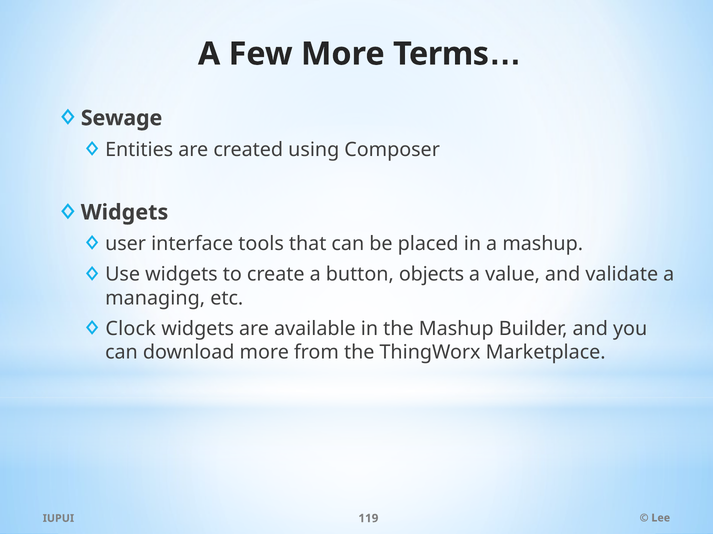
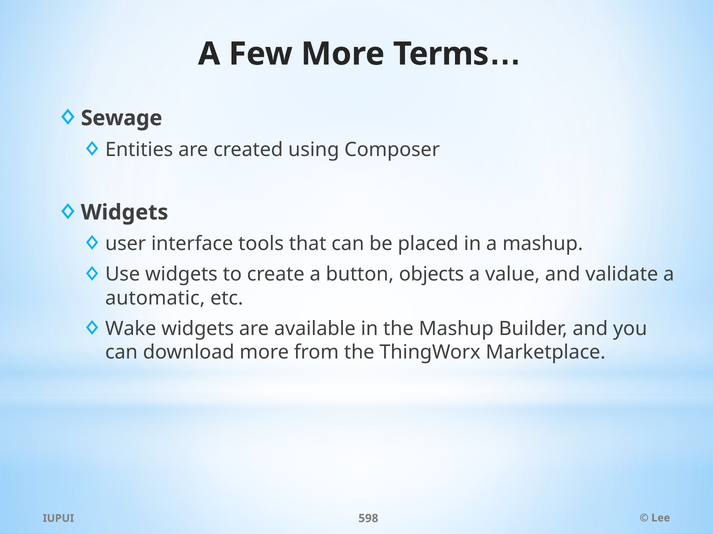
managing: managing -> automatic
Clock: Clock -> Wake
119: 119 -> 598
